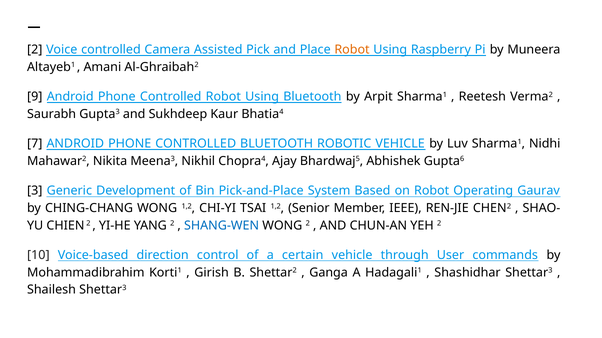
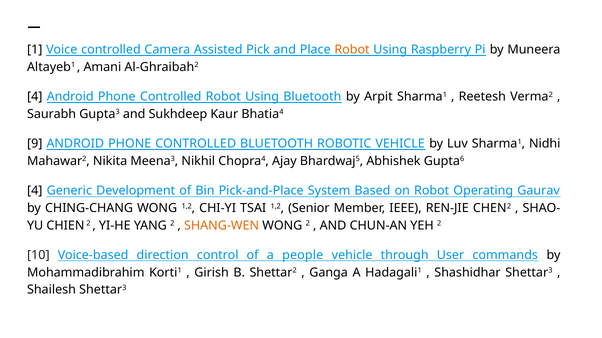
2 at (35, 50): 2 -> 1
9 at (35, 97): 9 -> 4
7: 7 -> 9
3 at (35, 191): 3 -> 4
SHANG-WEN colour: blue -> orange
certain: certain -> people
